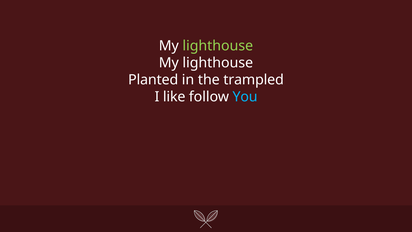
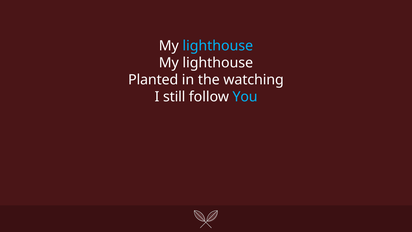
lighthouse at (218, 46) colour: light green -> light blue
trampled: trampled -> watching
like: like -> still
